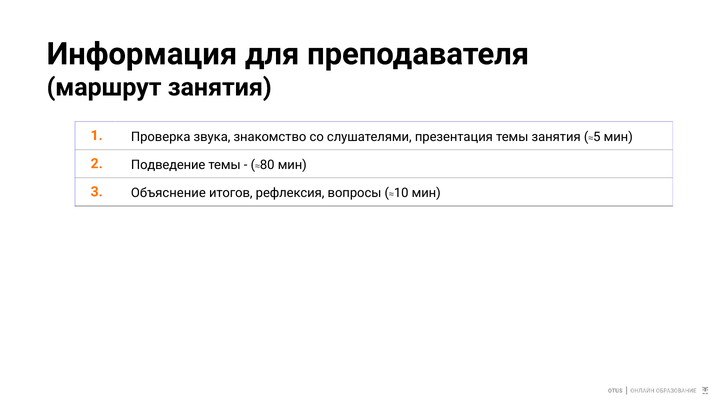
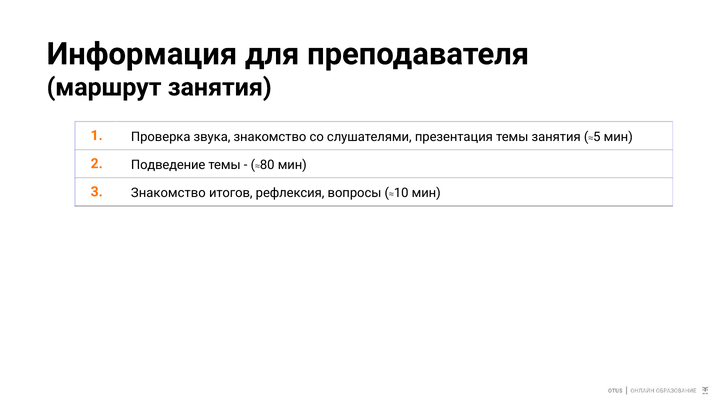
3 Объяснение: Объяснение -> Знакомство
